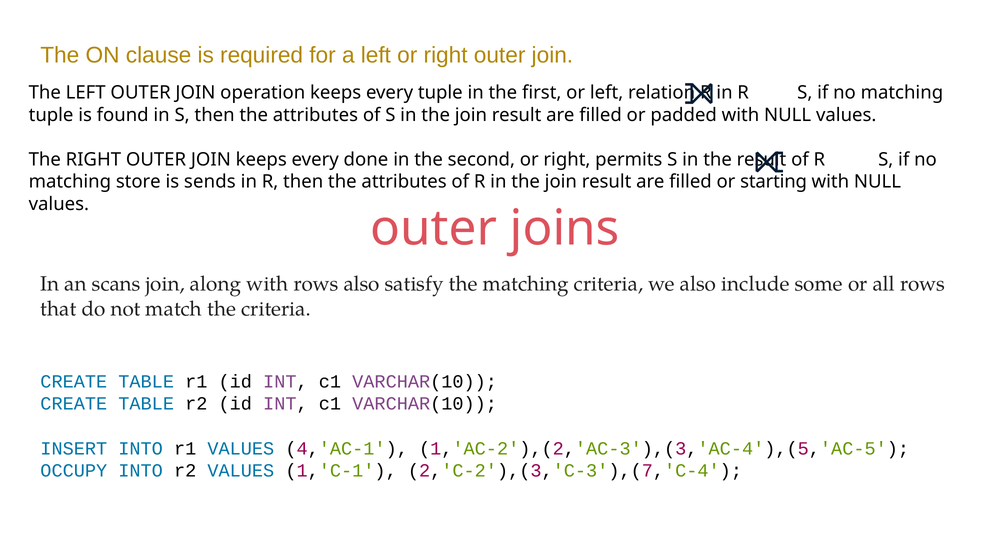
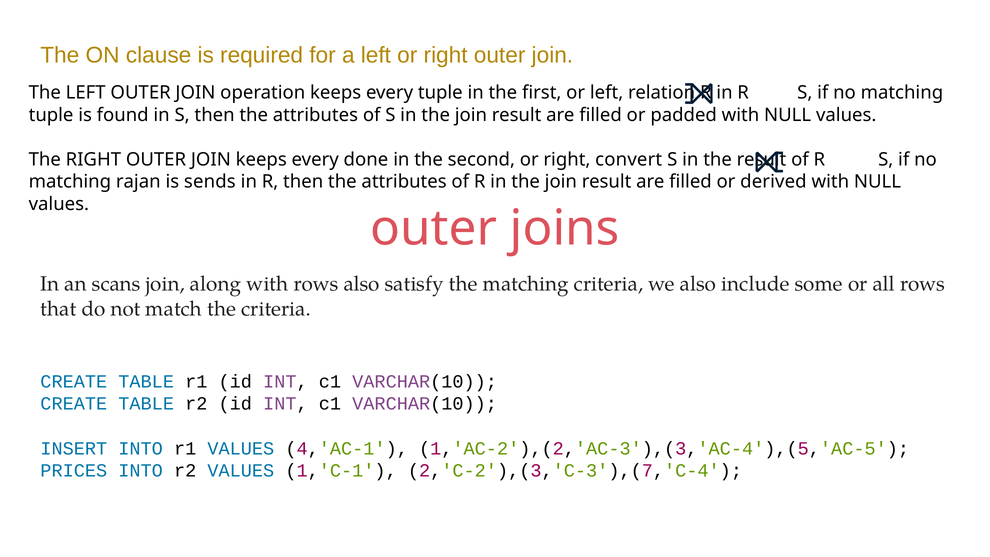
permits: permits -> convert
store: store -> rajan
starting: starting -> derived
OCCUPY: OCCUPY -> PRICES
